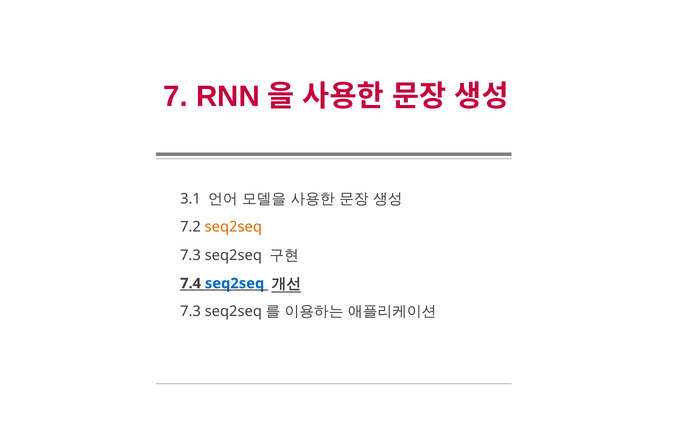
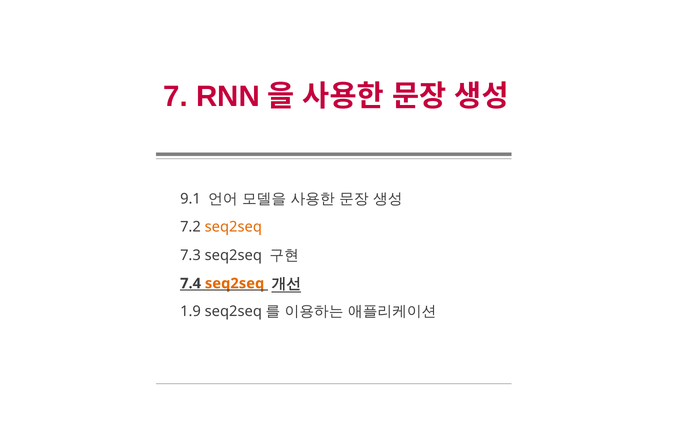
3.1: 3.1 -> 9.1
seq2seq at (235, 283) colour: blue -> orange
7.3 at (191, 312): 7.3 -> 1.9
